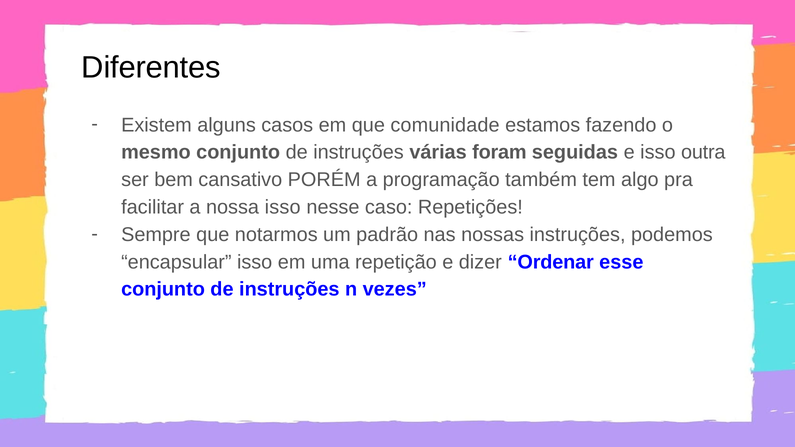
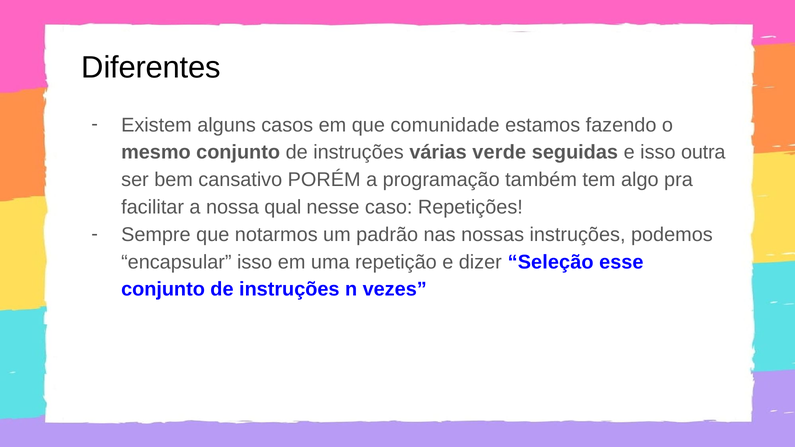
foram: foram -> verde
nossa isso: isso -> qual
Ordenar: Ordenar -> Seleção
